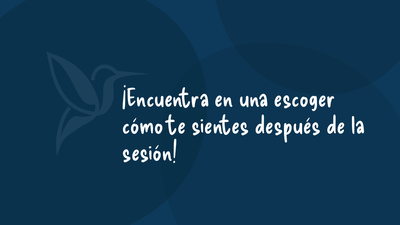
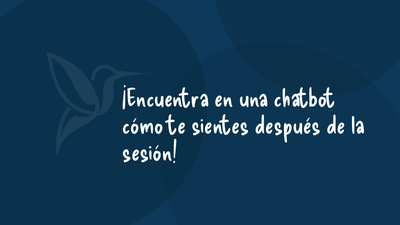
escoger: escoger -> chatbot
